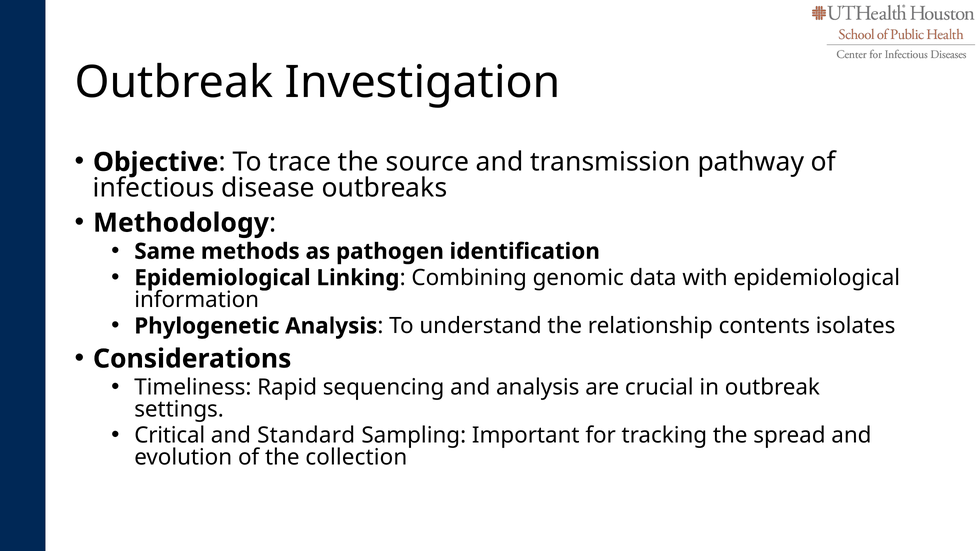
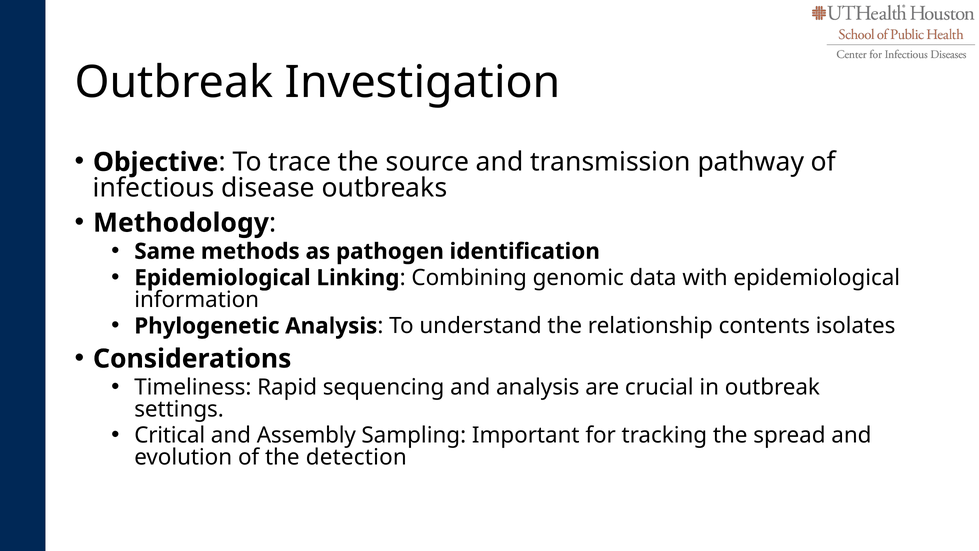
Standard: Standard -> Assembly
collection: collection -> detection
